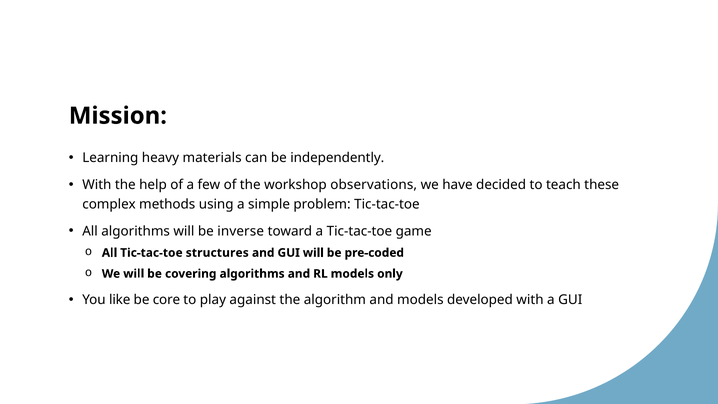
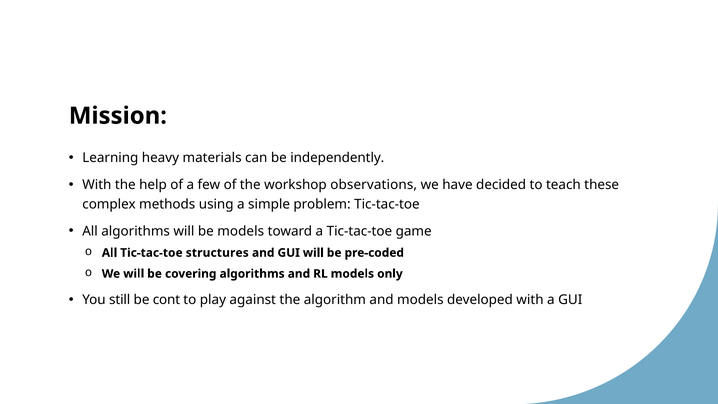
be inverse: inverse -> models
like: like -> still
core: core -> cont
